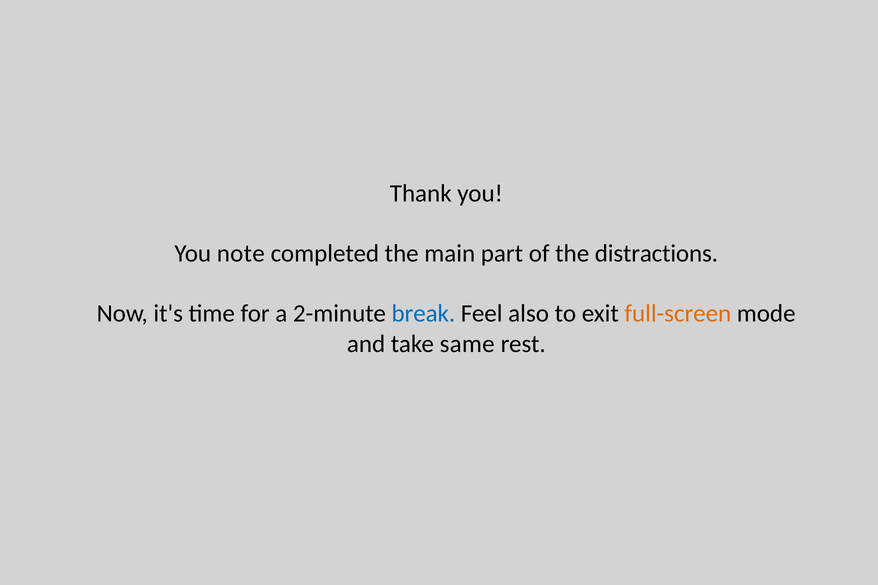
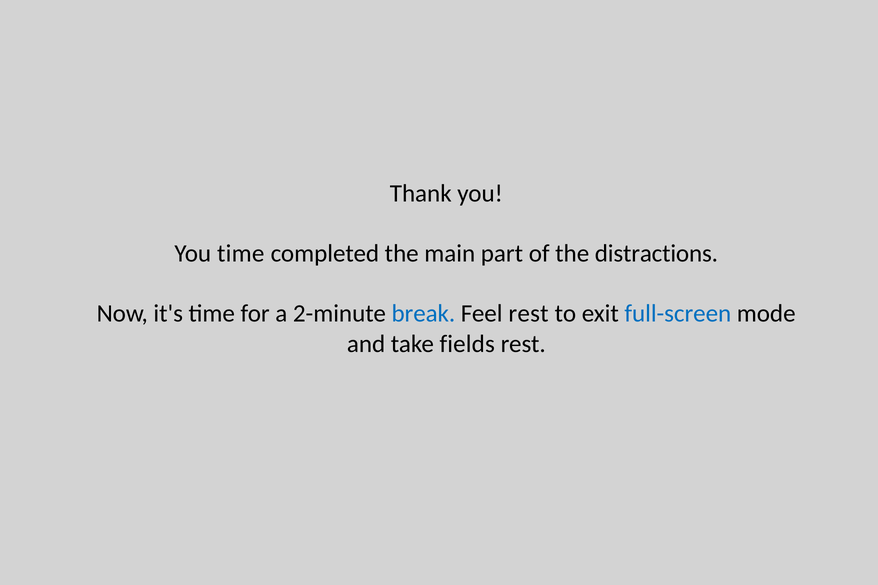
You note: note -> time
Feel also: also -> rest
full-screen colour: orange -> blue
same: same -> fields
